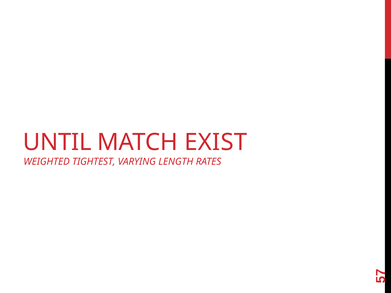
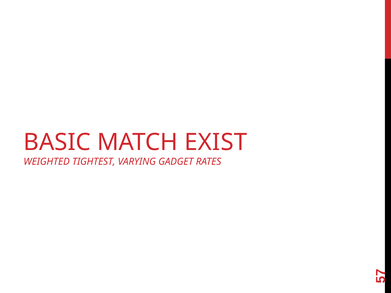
UNTIL: UNTIL -> BASIC
LENGTH: LENGTH -> GADGET
